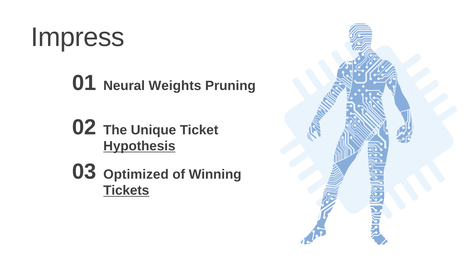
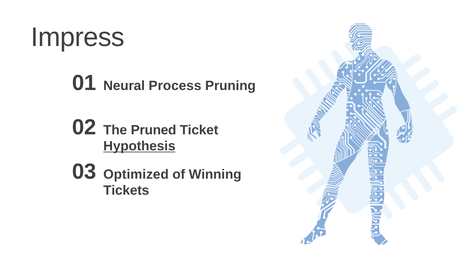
Weights: Weights -> Process
Unique: Unique -> Pruned
Tickets underline: present -> none
